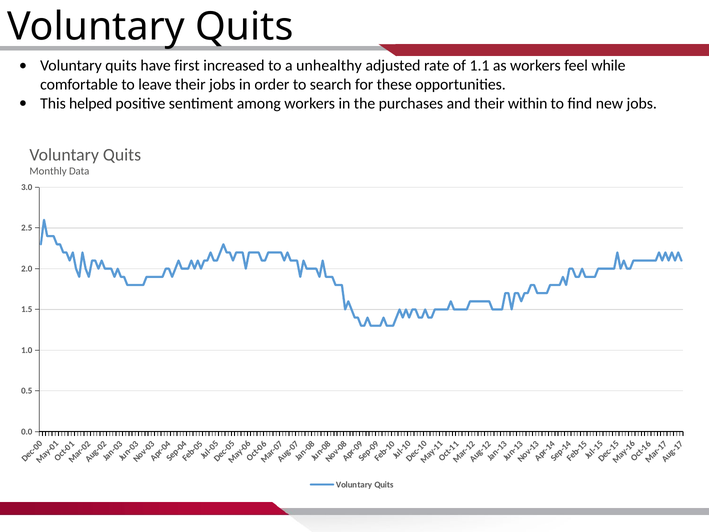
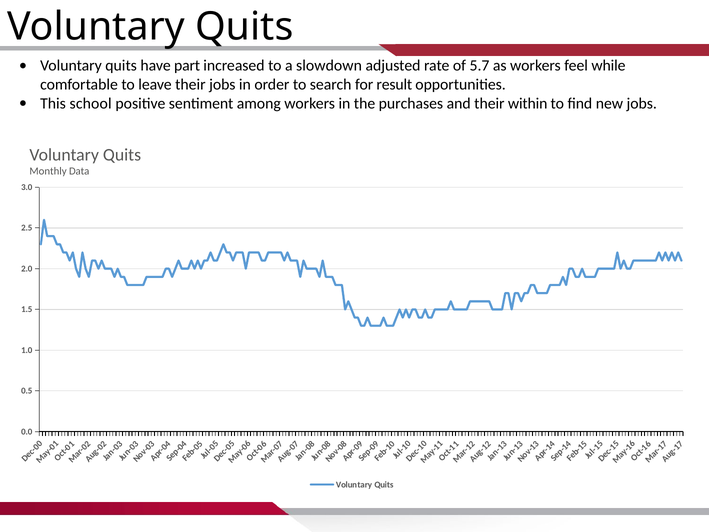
first: first -> part
unhealthy: unhealthy -> slowdown
1.1: 1.1 -> 5.7
these: these -> result
helped: helped -> school
